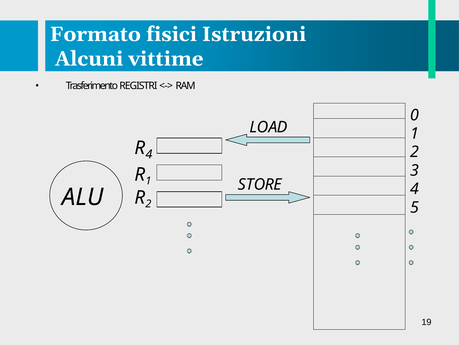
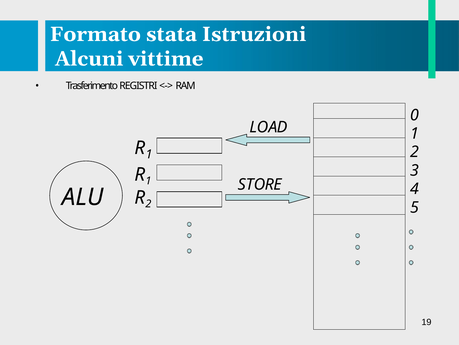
fisici: fisici -> stata
4 at (149, 154): 4 -> 1
